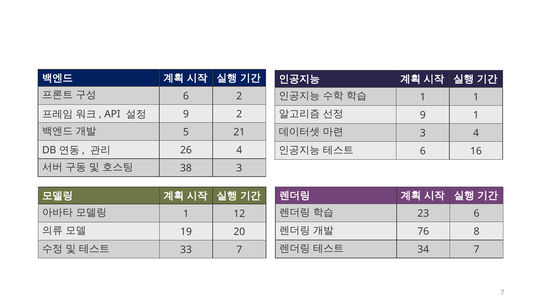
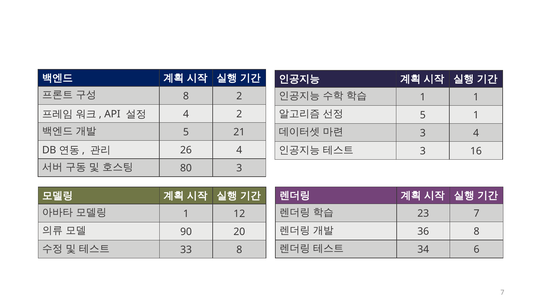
6 at (186, 96): 6 -> 8
9 at (423, 115): 9 -> 5
9 at (186, 114): 9 -> 4
6 at (423, 151): 6 -> 3
38: 38 -> 80
23 6: 6 -> 7
76: 76 -> 36
19: 19 -> 90
34 7: 7 -> 6
33 7: 7 -> 8
